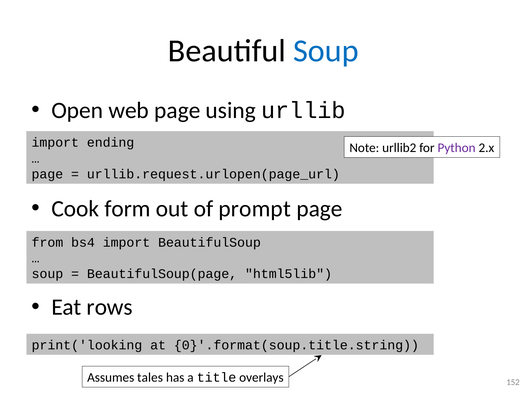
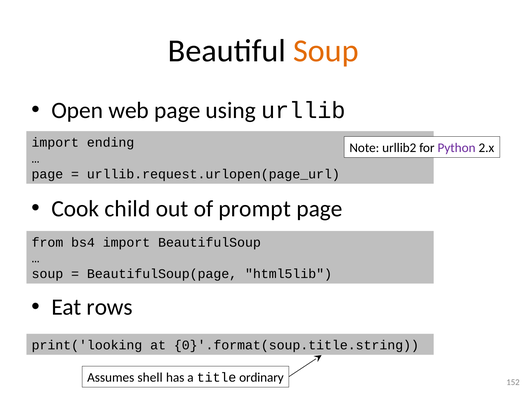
Soup at (326, 51) colour: blue -> orange
form: form -> child
tales: tales -> shell
overlays: overlays -> ordinary
